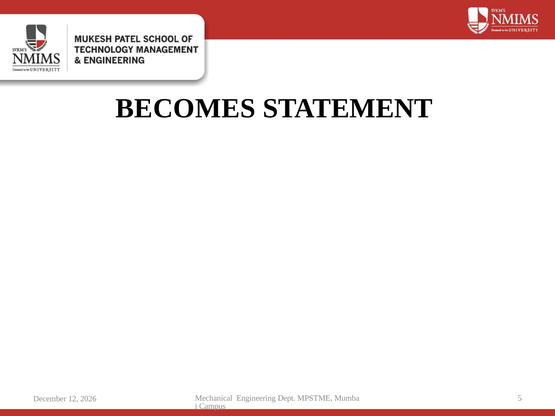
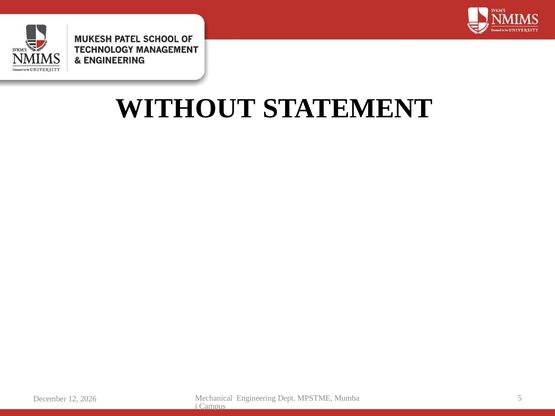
BECOMES: BECOMES -> WITHOUT
